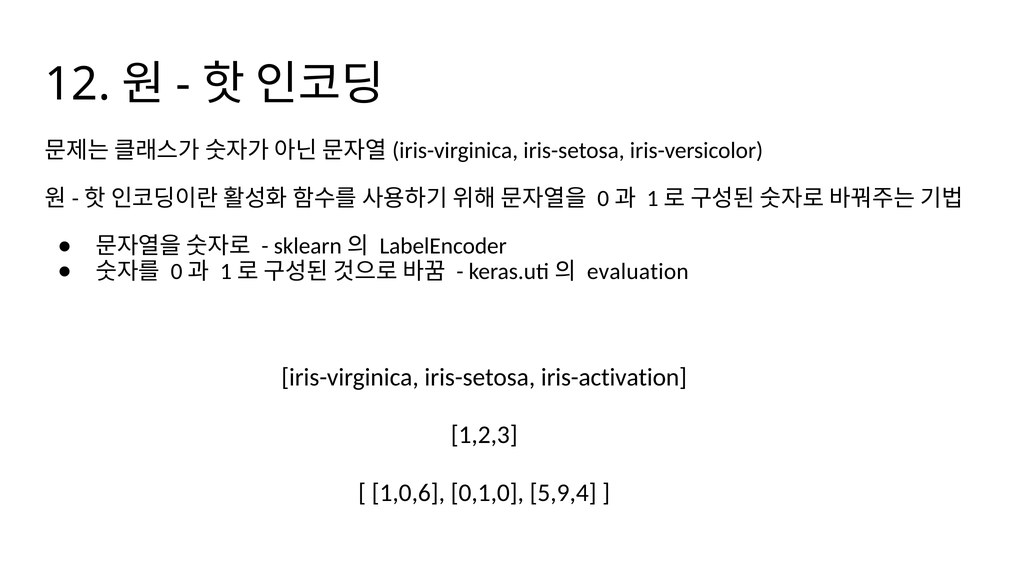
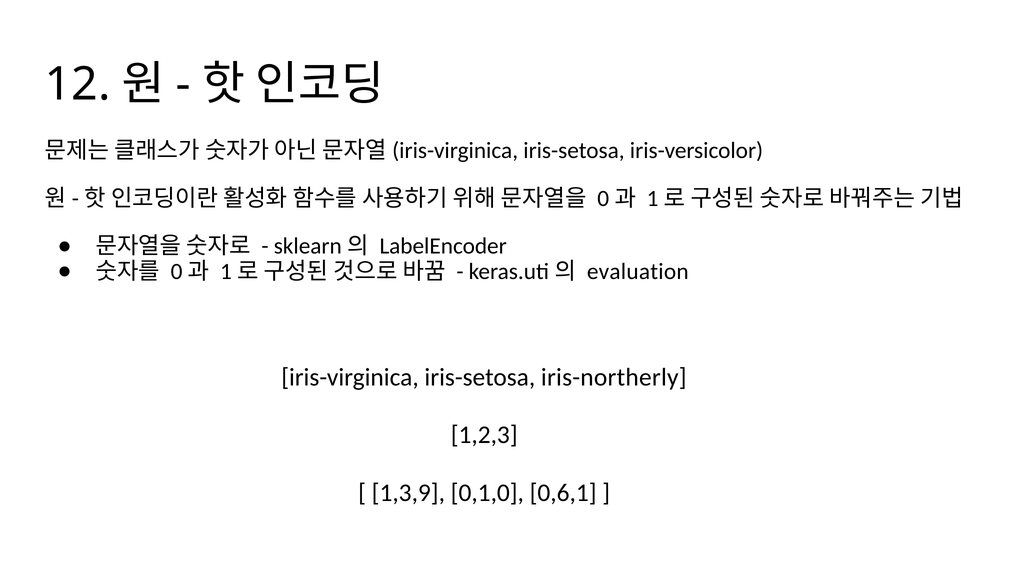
iris-activation: iris-activation -> iris-northerly
1,0,6: 1,0,6 -> 1,3,9
5,9,4: 5,9,4 -> 0,6,1
